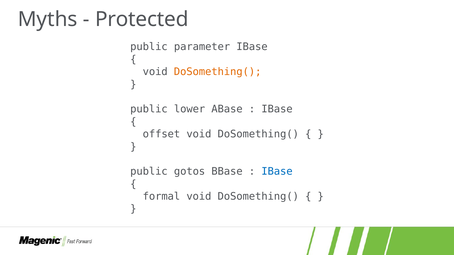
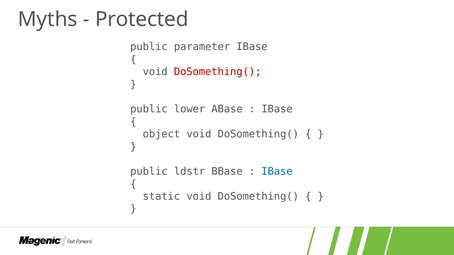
DoSomething( at (218, 72) colour: orange -> red
offset: offset -> object
gotos: gotos -> ldstr
formal: formal -> static
